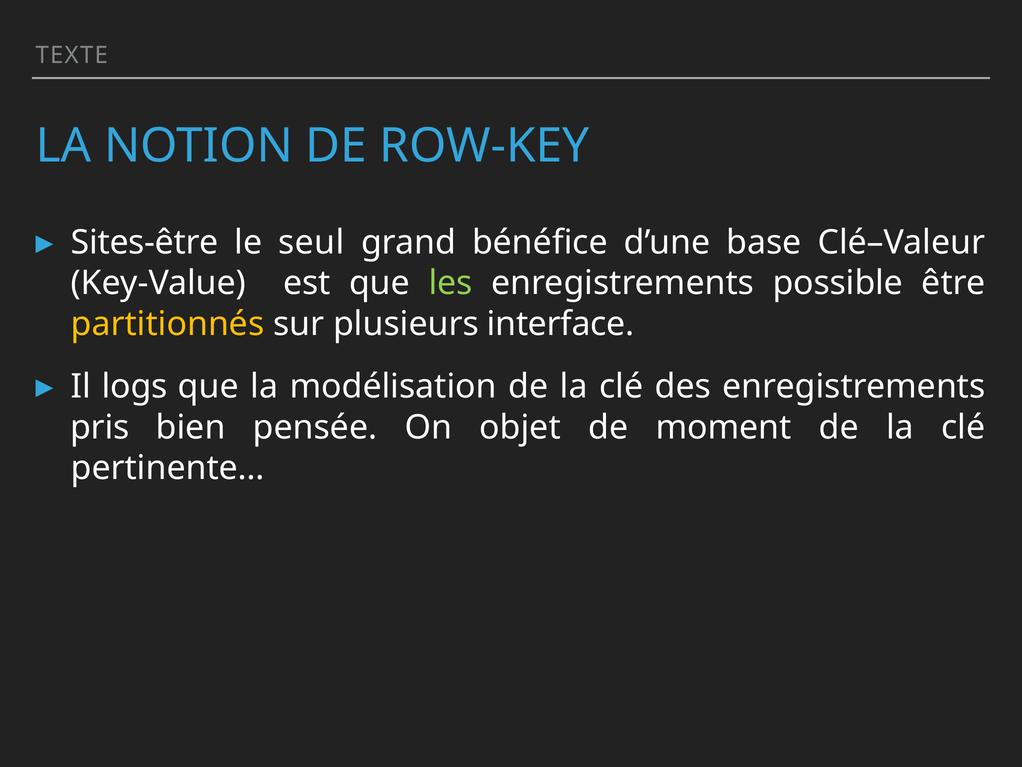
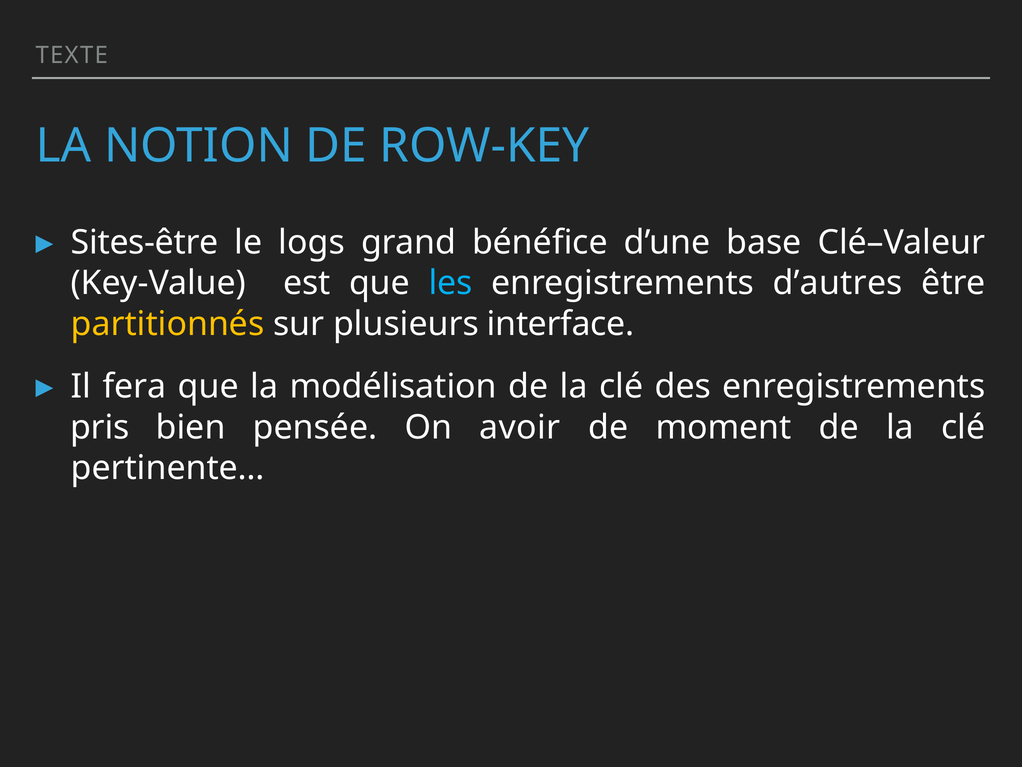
seul: seul -> logs
les colour: light green -> light blue
possible: possible -> dʼautres
logs: logs -> fera
objet: objet -> avoir
